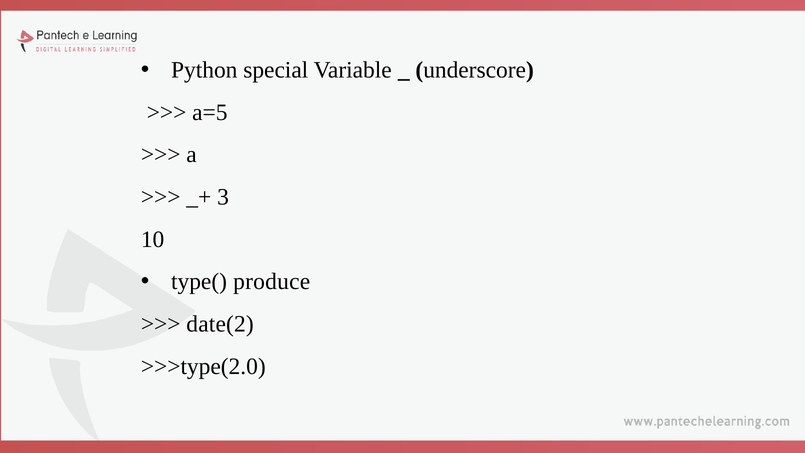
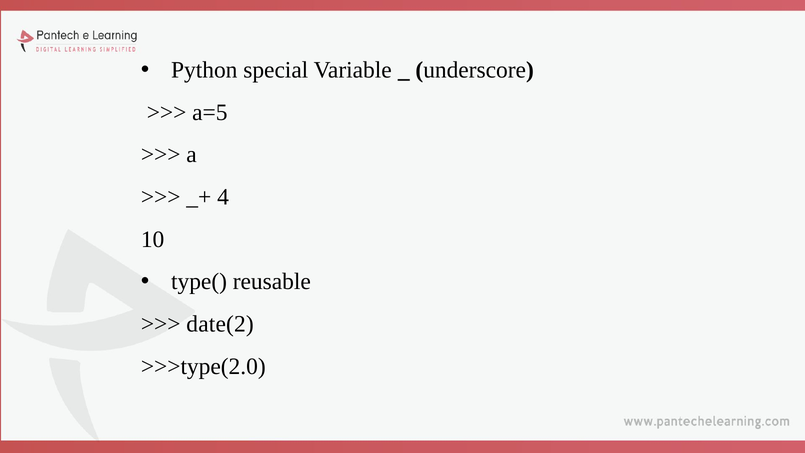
3: 3 -> 4
produce: produce -> reusable
